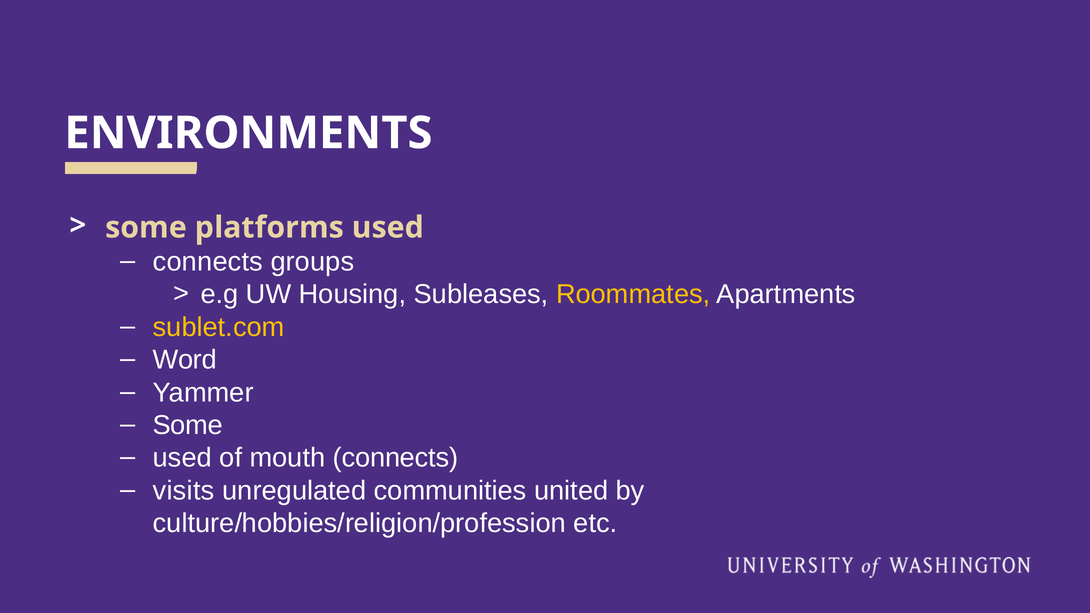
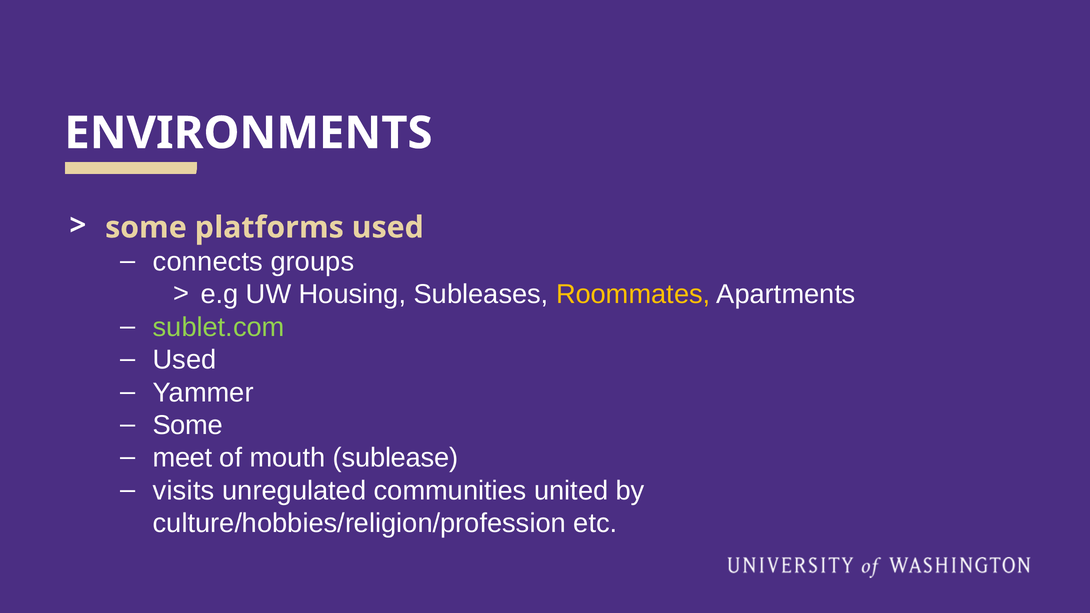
sublet.com colour: yellow -> light green
Word at (185, 360): Word -> Used
used at (182, 458): used -> meet
mouth connects: connects -> sublease
